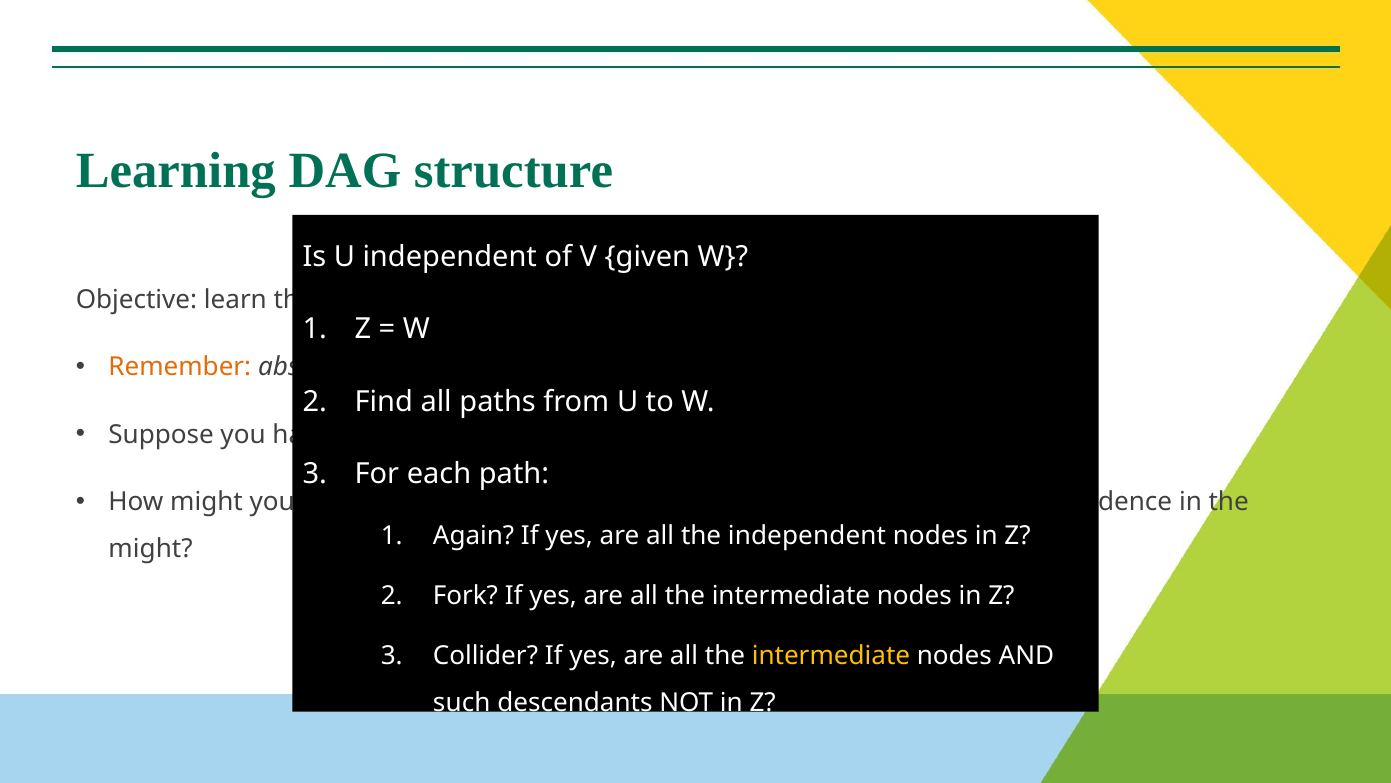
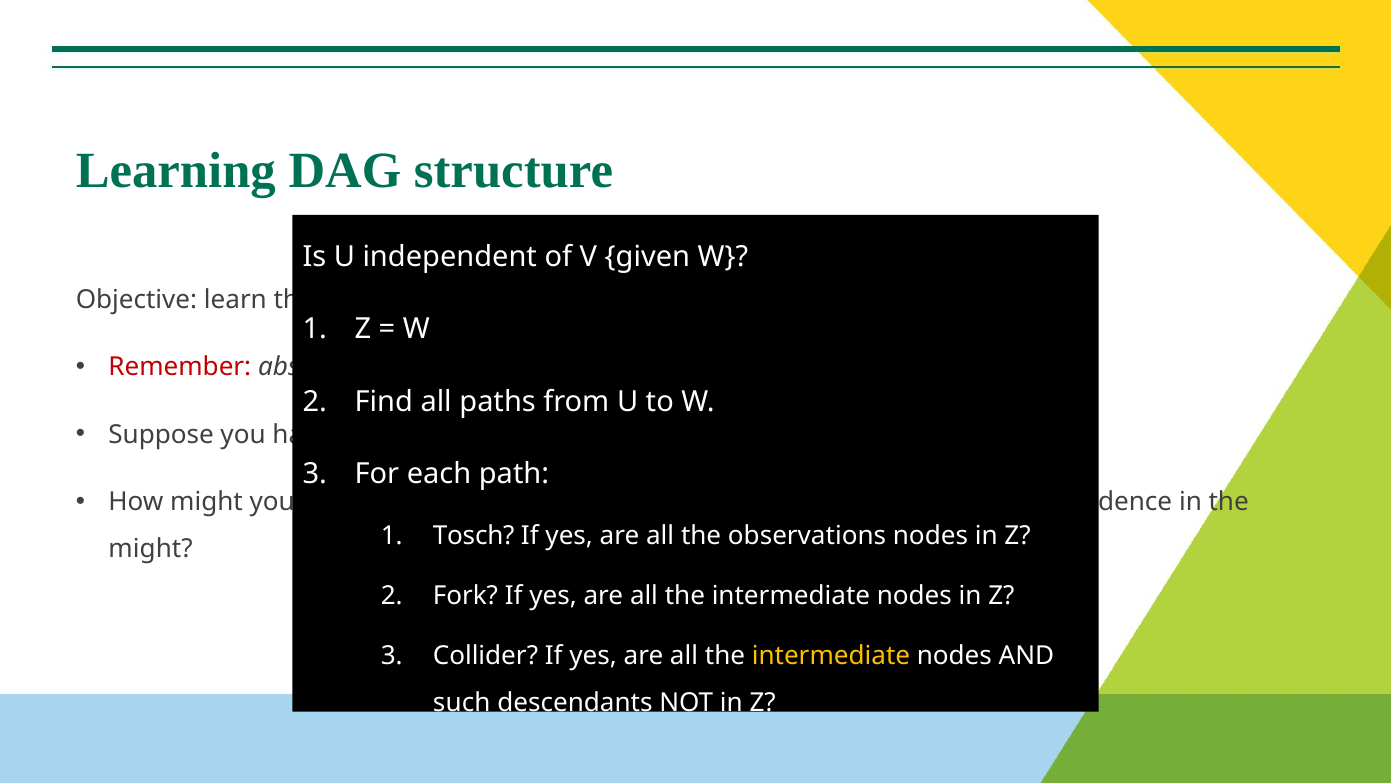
Remember colour: orange -> red
Again: Again -> Tosch
the independent: independent -> observations
